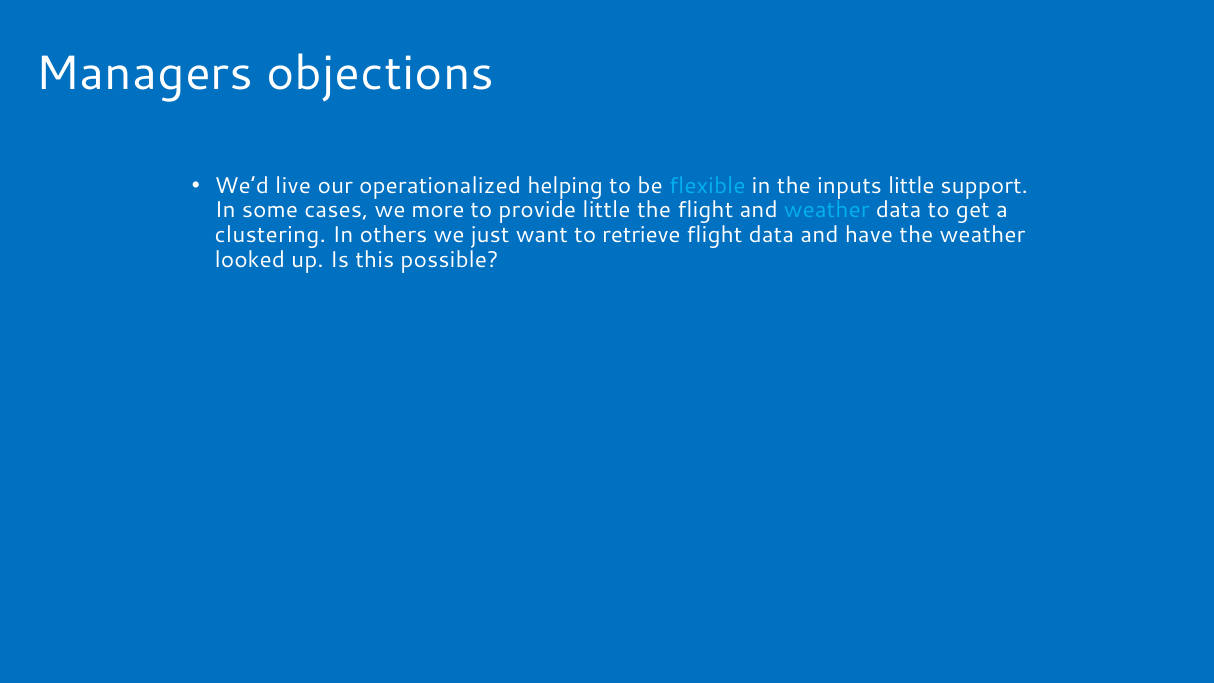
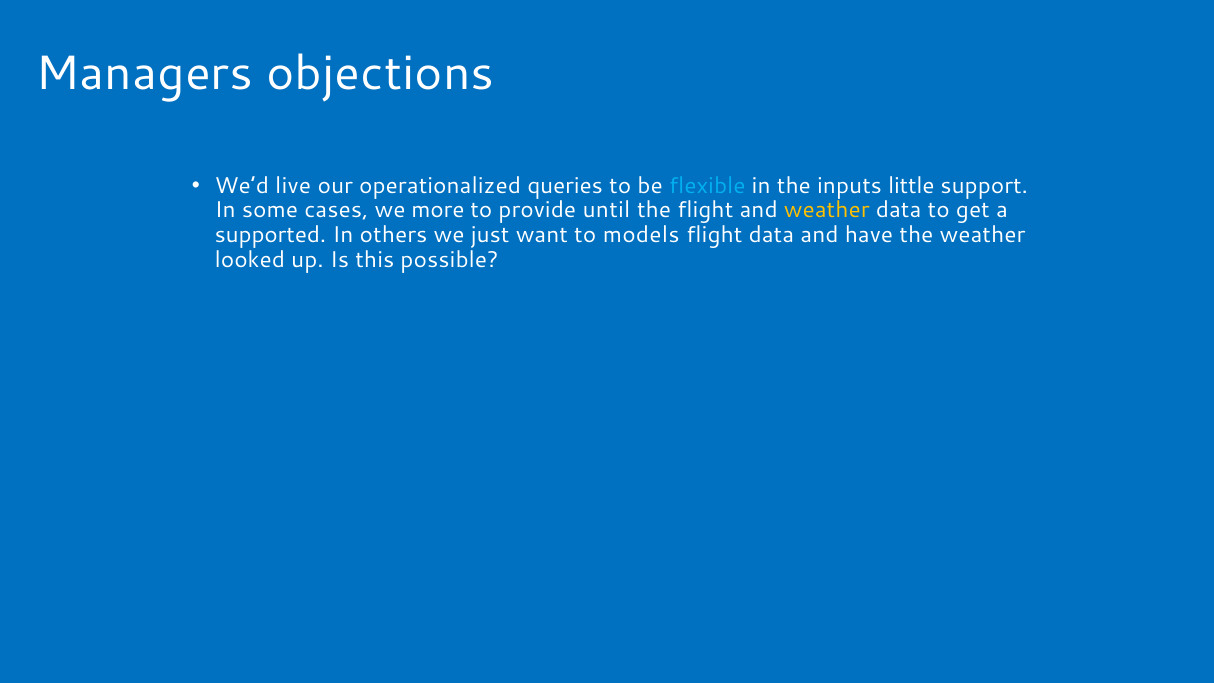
helping: helping -> queries
provide little: little -> until
weather at (827, 210) colour: light blue -> yellow
clustering: clustering -> supported
retrieve: retrieve -> models
